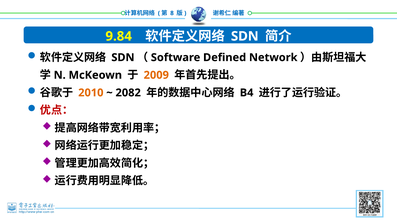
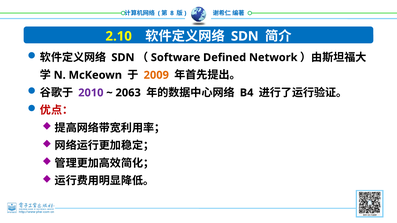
9.84: 9.84 -> 2.10
2010 colour: orange -> purple
2082: 2082 -> 2063
